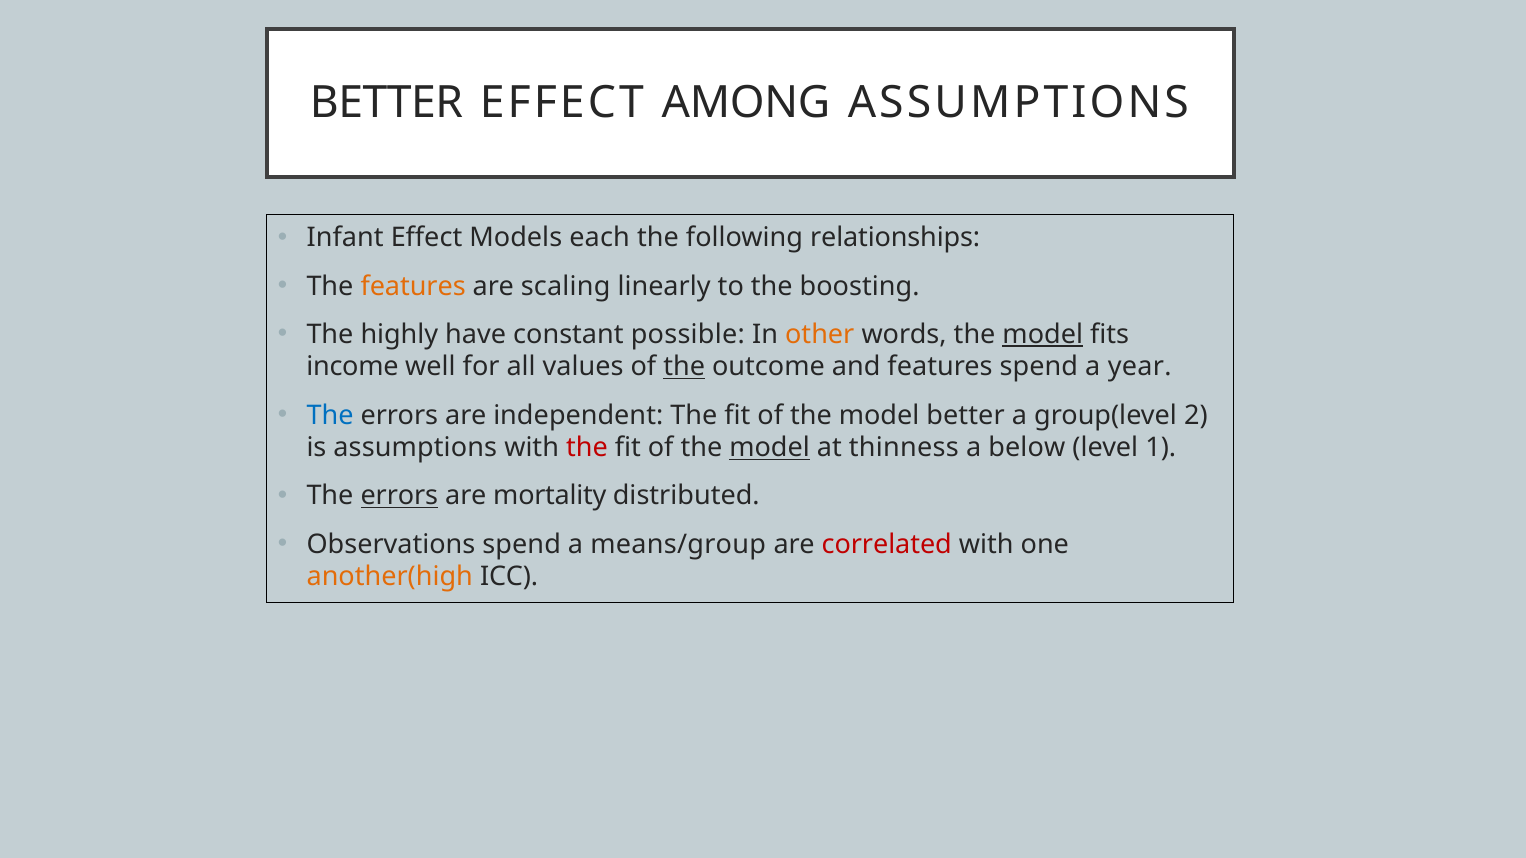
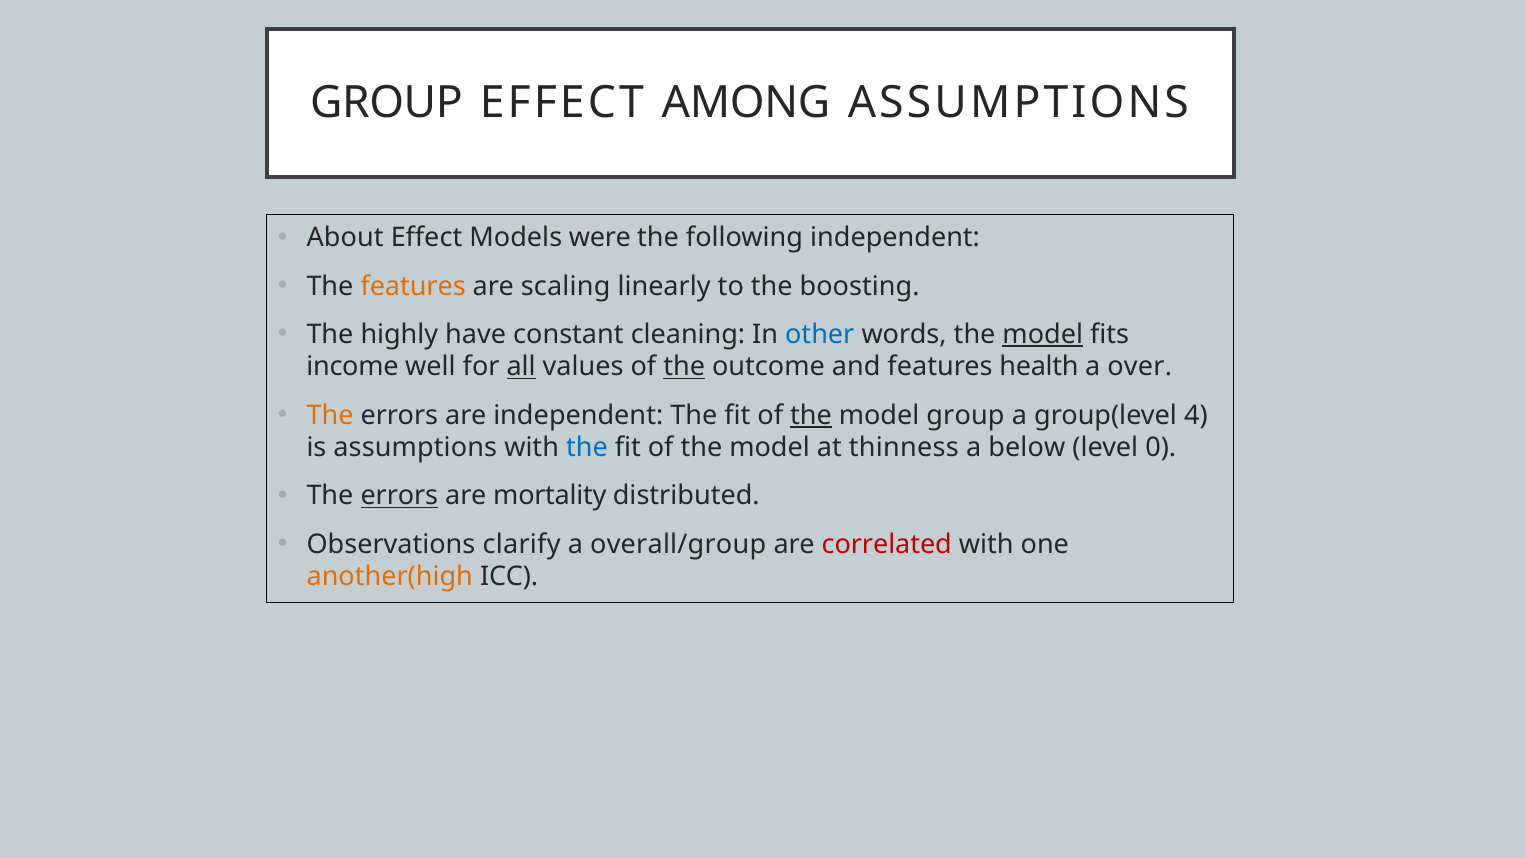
BETTER at (386, 103): BETTER -> GROUP
Infant: Infant -> About
each: each -> were
following relationships: relationships -> independent
possible: possible -> cleaning
other colour: orange -> blue
all underline: none -> present
features spend: spend -> health
year: year -> over
The at (330, 415) colour: blue -> orange
the at (811, 415) underline: none -> present
model better: better -> group
2: 2 -> 4
the at (587, 448) colour: red -> blue
model at (770, 448) underline: present -> none
1: 1 -> 0
Observations spend: spend -> clarify
means/group: means/group -> overall/group
